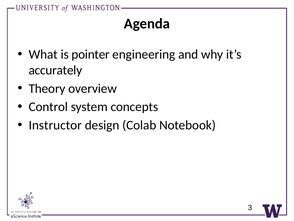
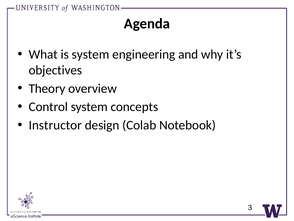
is pointer: pointer -> system
accurately: accurately -> objectives
